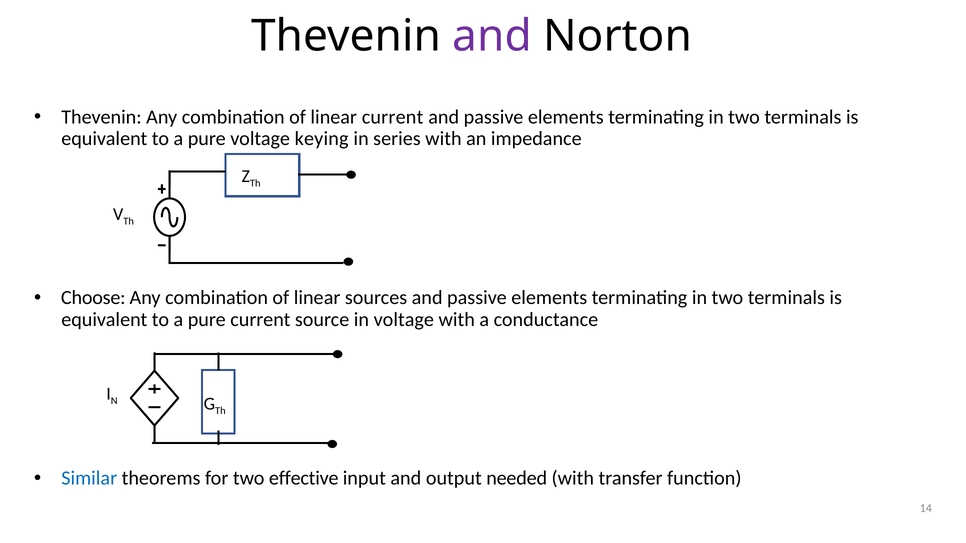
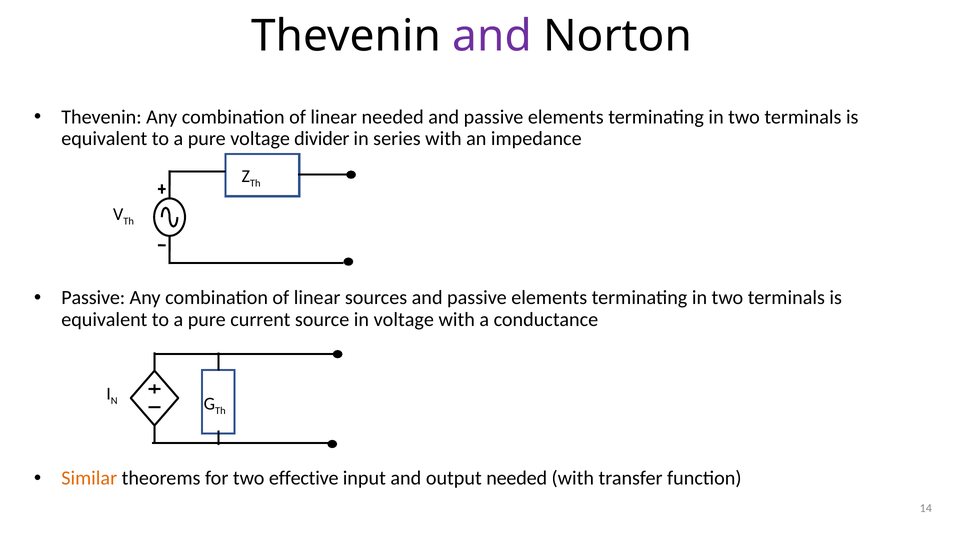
linear current: current -> needed
keying: keying -> divider
Choose at (93, 298): Choose -> Passive
Similar colour: blue -> orange
